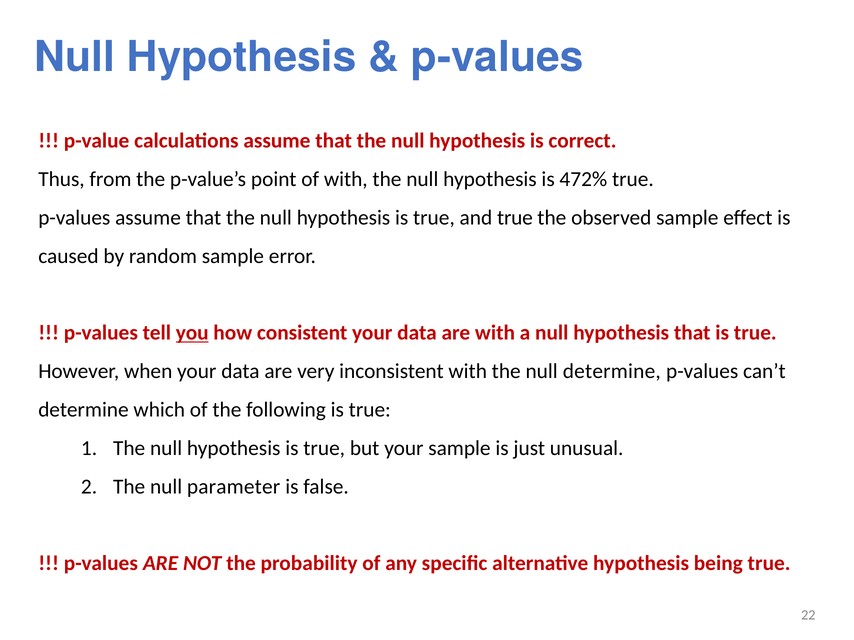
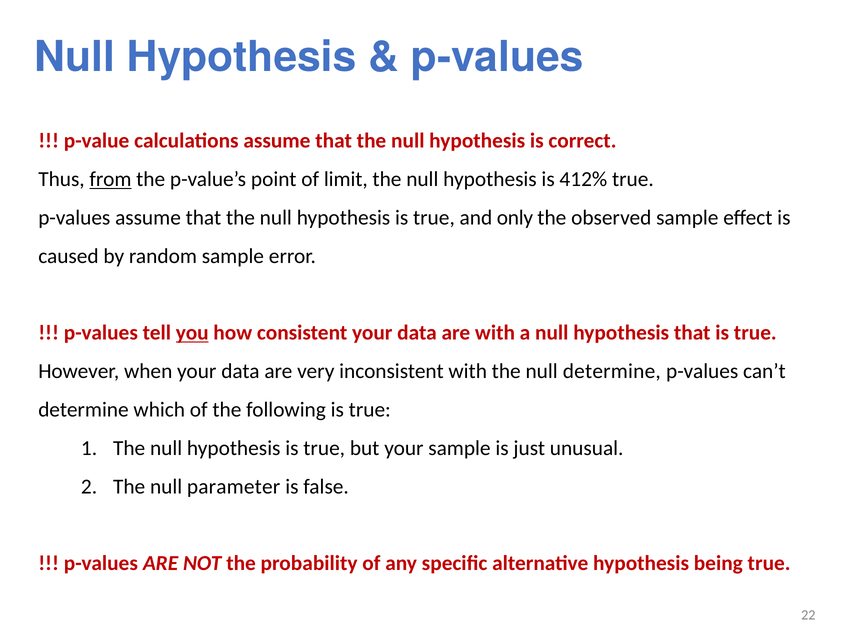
from underline: none -> present
of with: with -> limit
472%: 472% -> 412%
and true: true -> only
